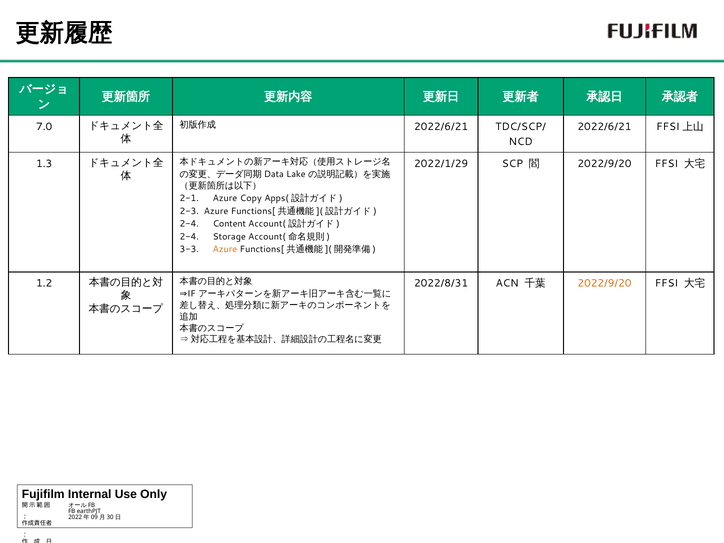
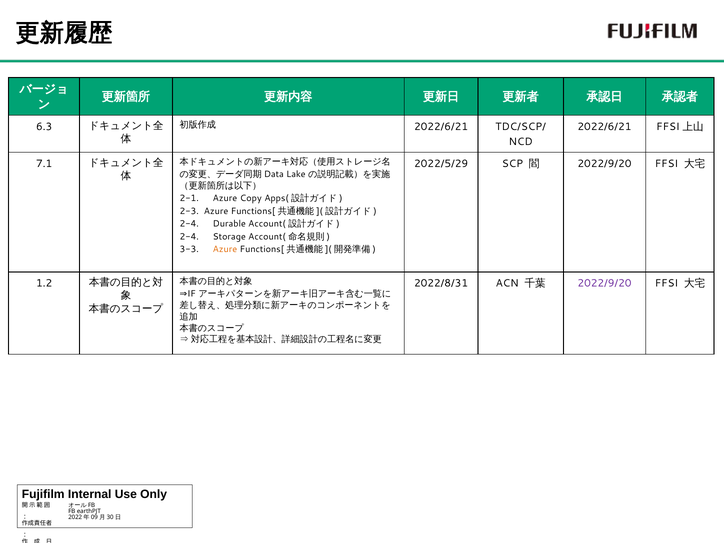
7.0: 7.0 -> 6.3
1.3: 1.3 -> 7.1
2022/1/29: 2022/1/29 -> 2022/5/29
Content: Content -> Durable
2022/9/20 at (605, 283) colour: orange -> purple
